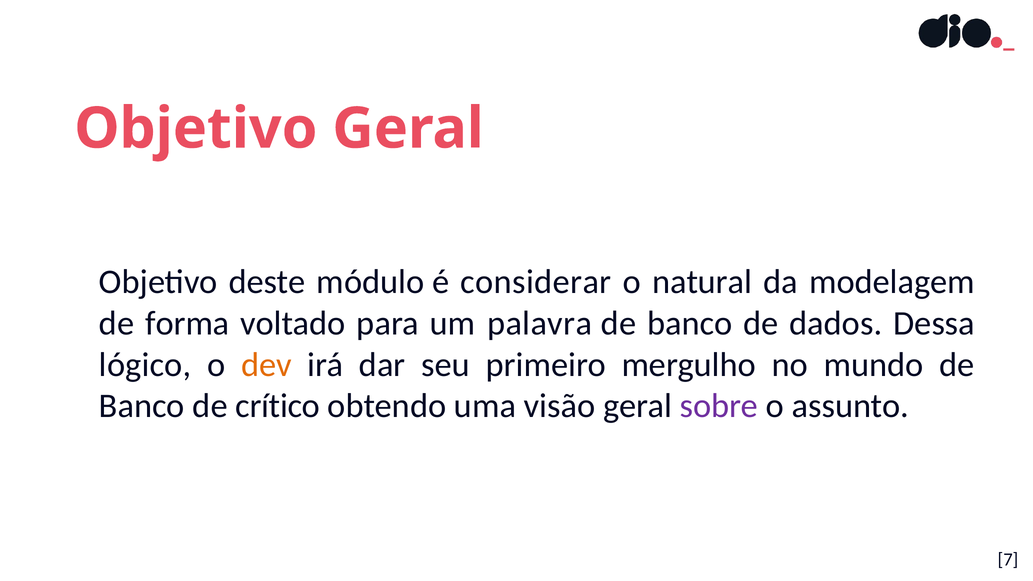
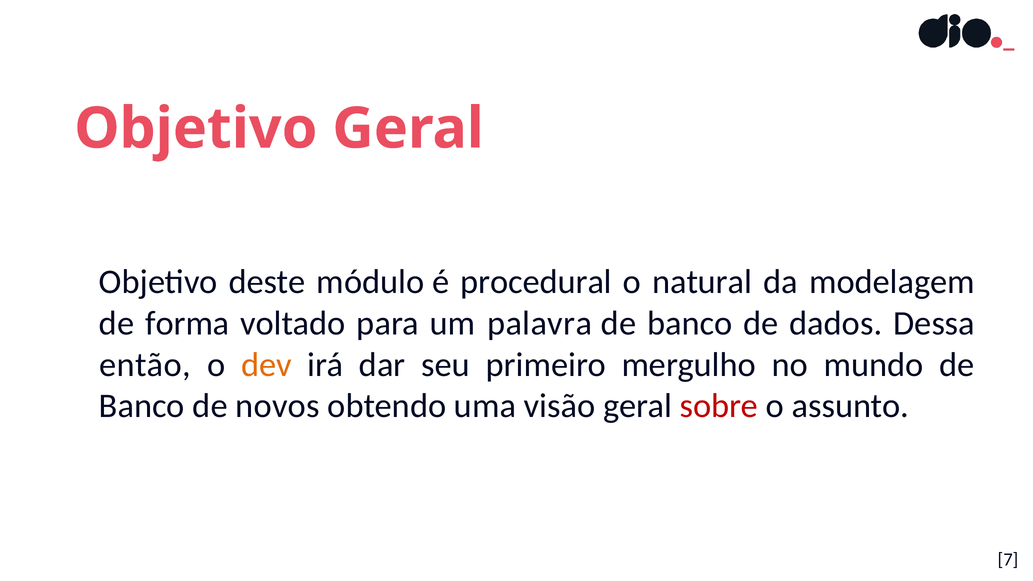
considerar: considerar -> procedural
lógico: lógico -> então
crítico: crítico -> novos
sobre colour: purple -> red
